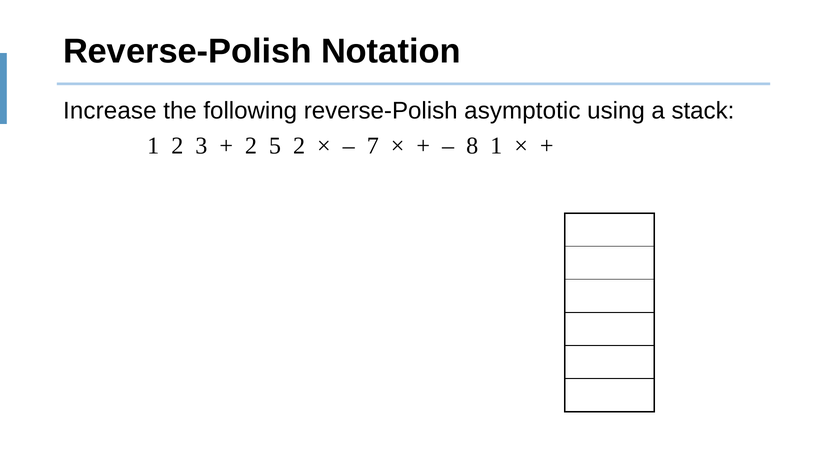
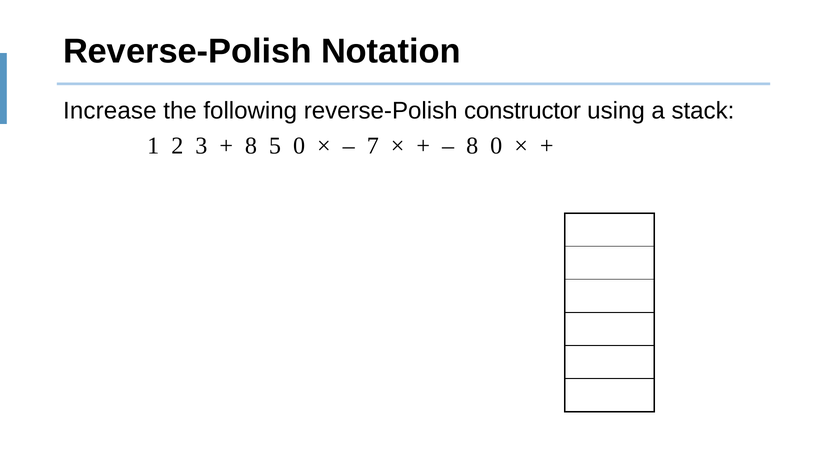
asymptotic: asymptotic -> constructor
2 at (251, 146): 2 -> 8
5 2: 2 -> 0
8 1: 1 -> 0
